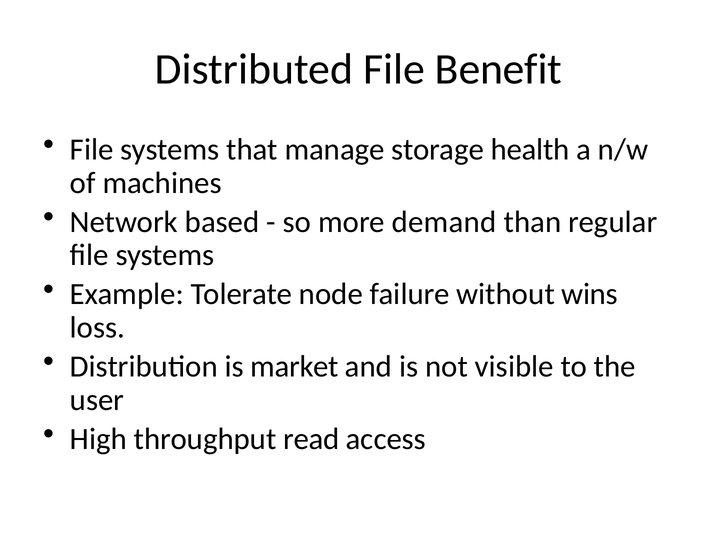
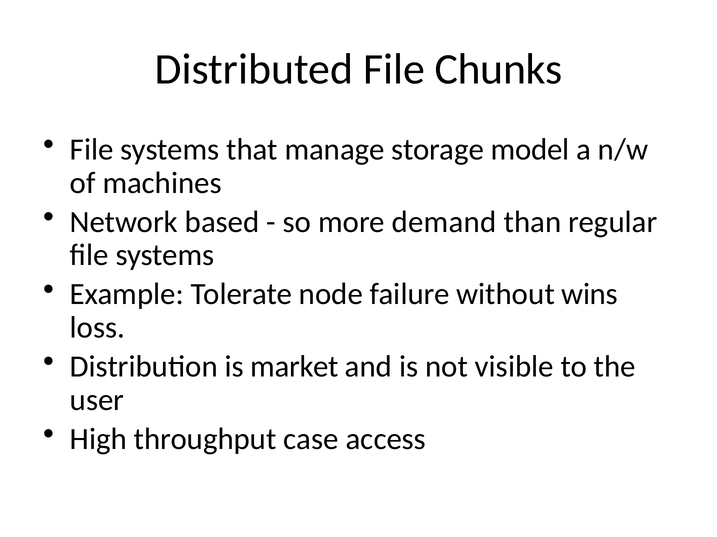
Benefit: Benefit -> Chunks
health: health -> model
read: read -> case
